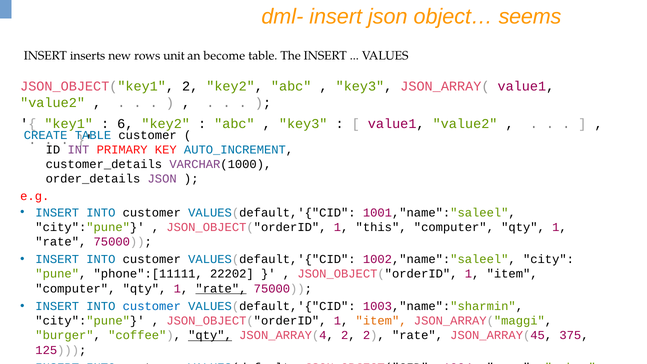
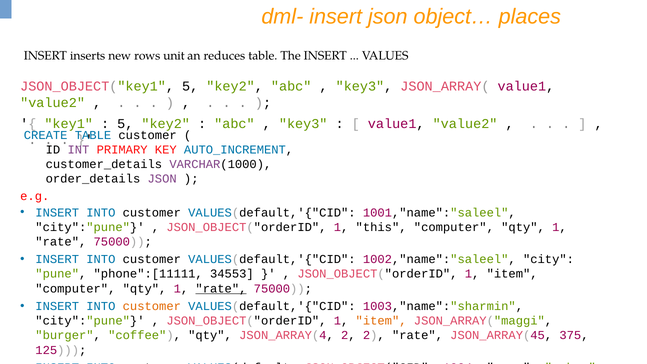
seems: seems -> places
become: become -> reduces
JSON_OBJECT("key1 2: 2 -> 5
6 at (125, 124): 6 -> 5
22202: 22202 -> 34553
customer at (152, 306) colour: blue -> orange
qty at (210, 335) underline: present -> none
